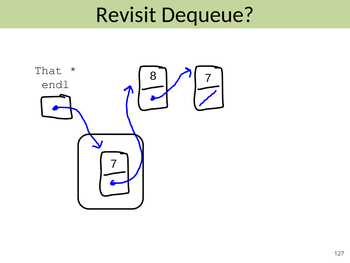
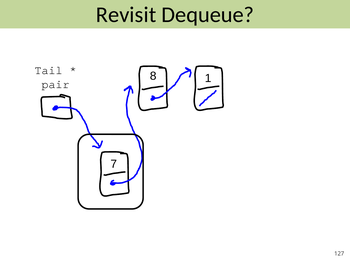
That: That -> Tail
7 at (208, 78): 7 -> 1
endl: endl -> pair
